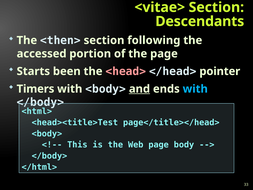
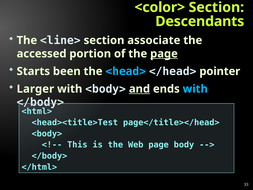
<vitae>: <vitae> -> <color>
<then>: <then> -> <line>
following: following -> associate
page at (164, 54) underline: none -> present
<head> colour: pink -> light blue
Timers: Timers -> Larger
